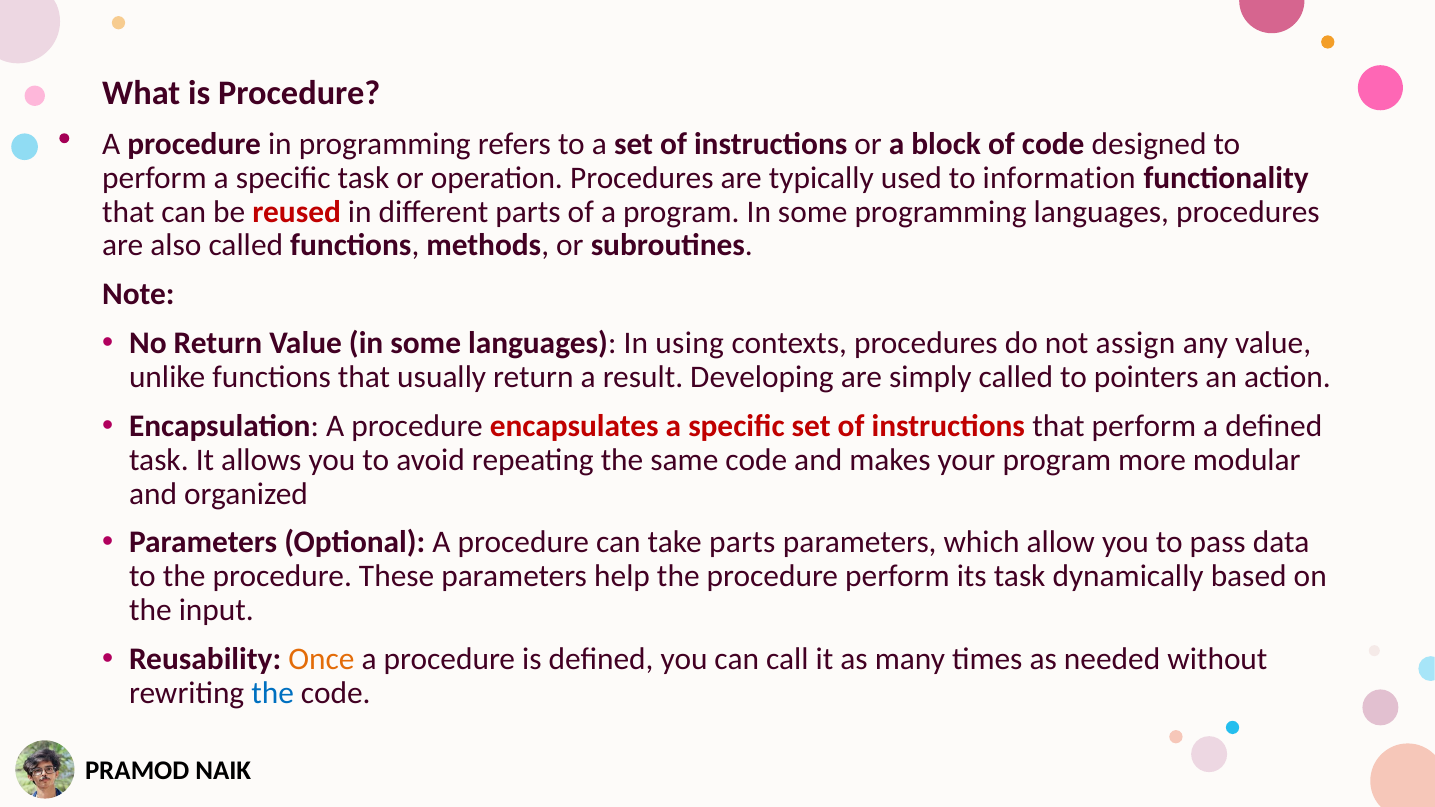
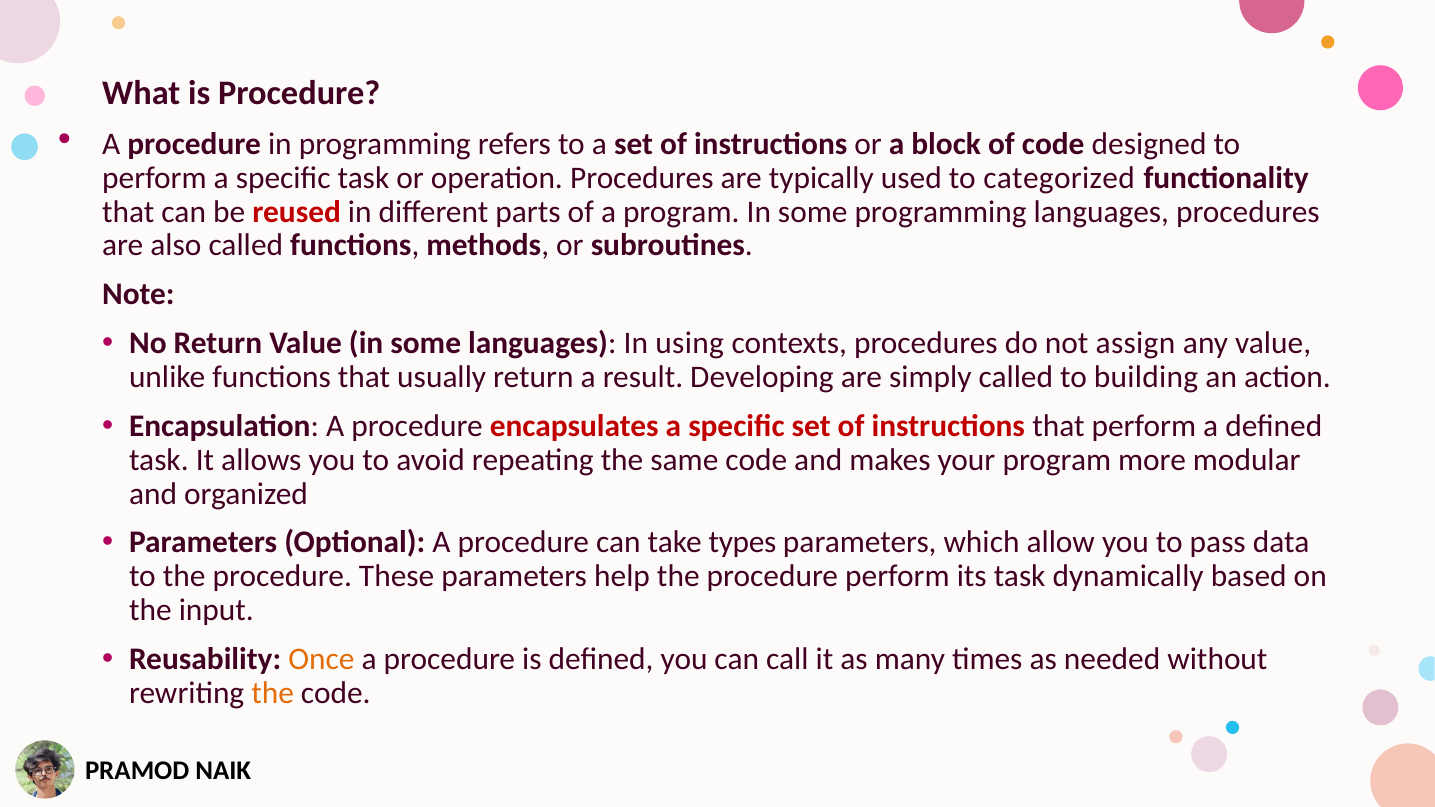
information: information -> categorized
pointers: pointers -> building
take parts: parts -> types
the at (273, 693) colour: blue -> orange
